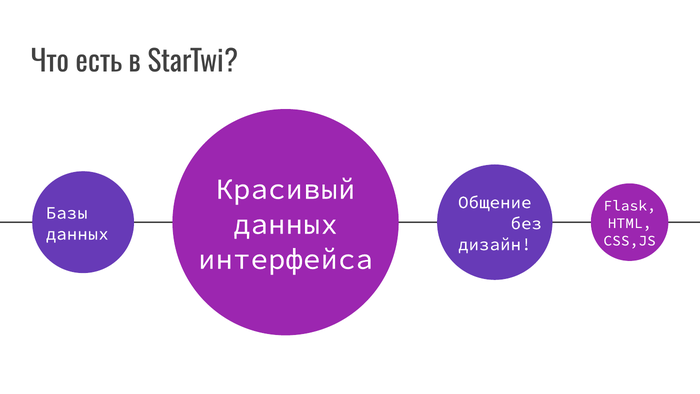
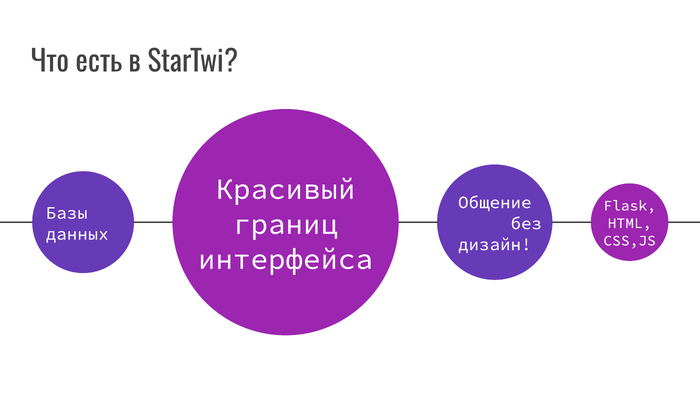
данных at (286, 224): данных -> границ
